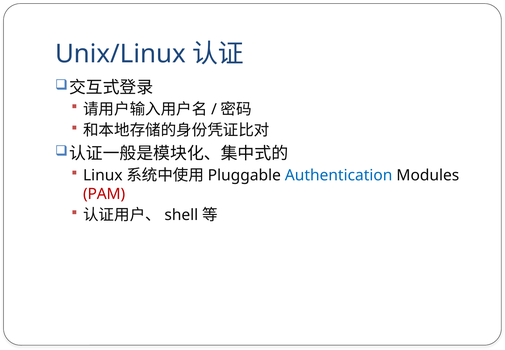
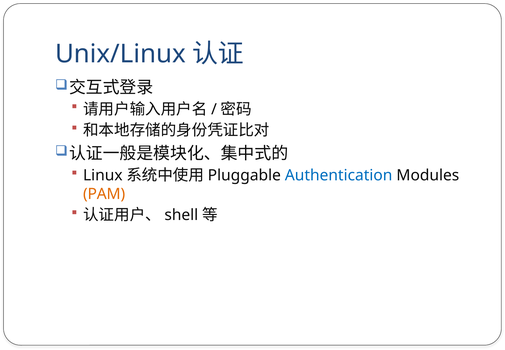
PAM colour: red -> orange
